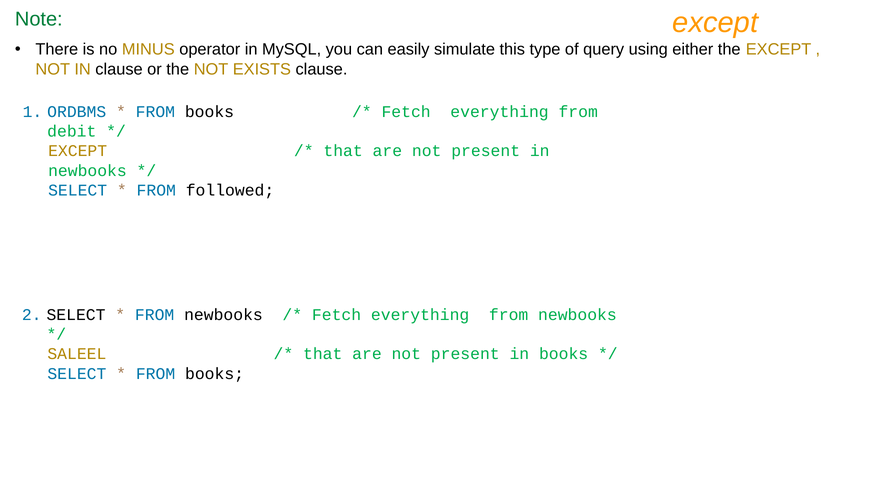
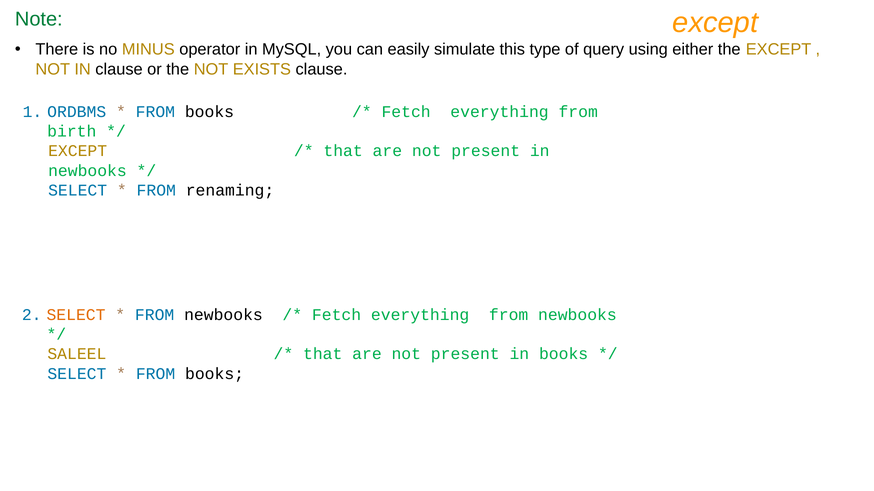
debit: debit -> birth
followed: followed -> renaming
SELECT at (76, 315) colour: black -> orange
